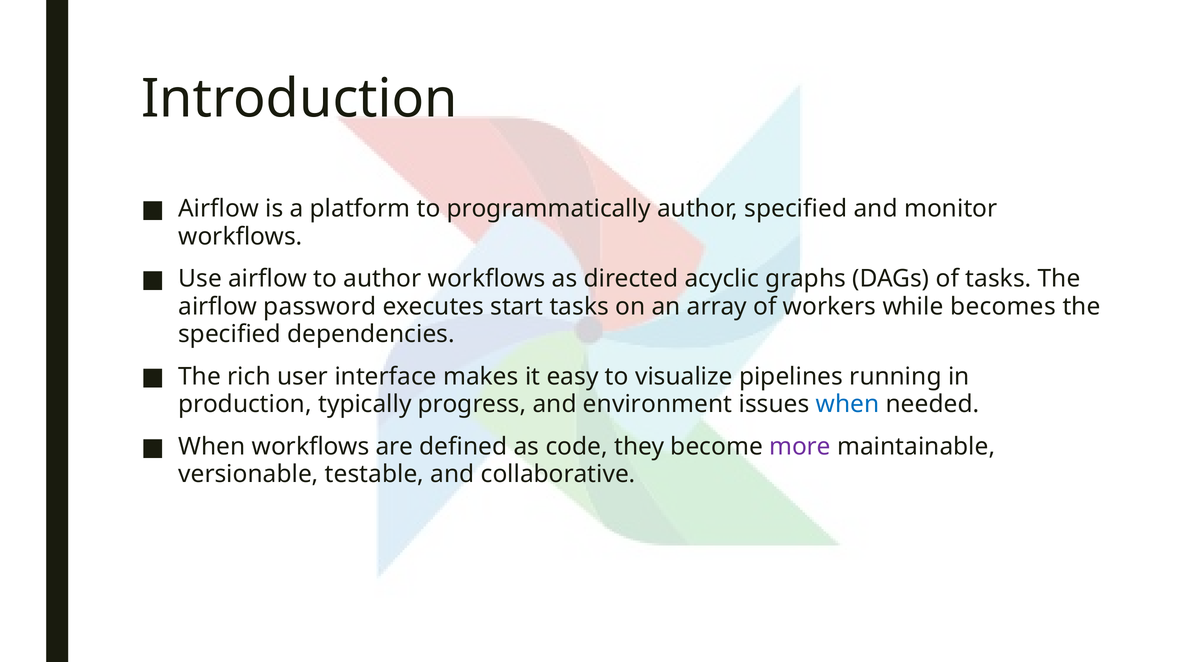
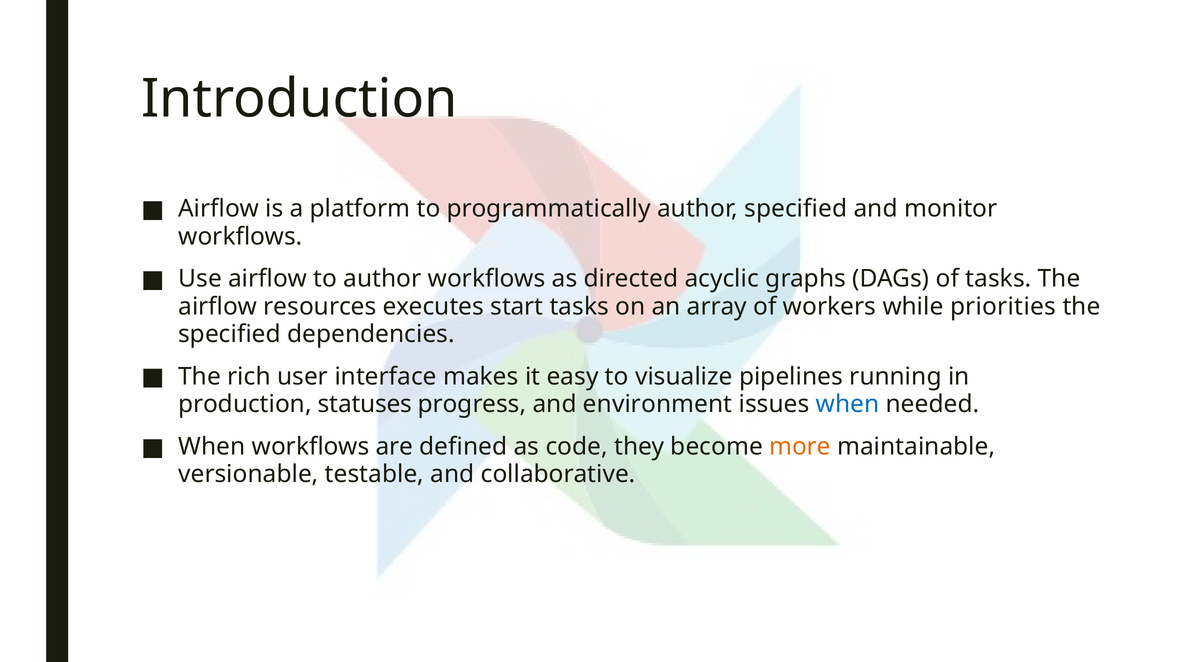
password: password -> resources
becomes: becomes -> priorities
typically: typically -> statuses
more colour: purple -> orange
